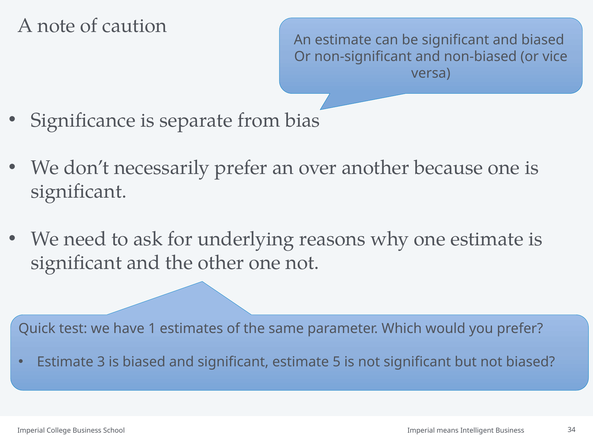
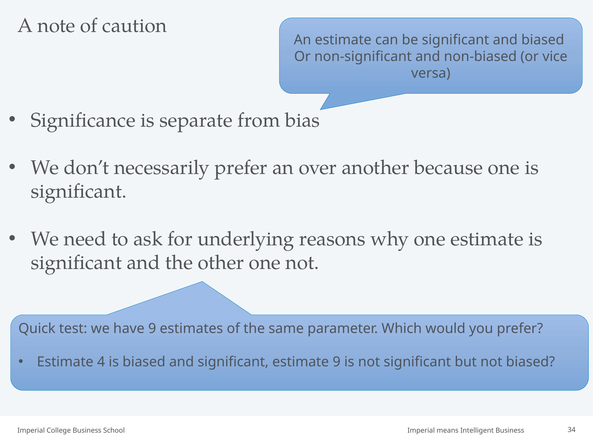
have 1: 1 -> 9
3: 3 -> 4
estimate 5: 5 -> 9
